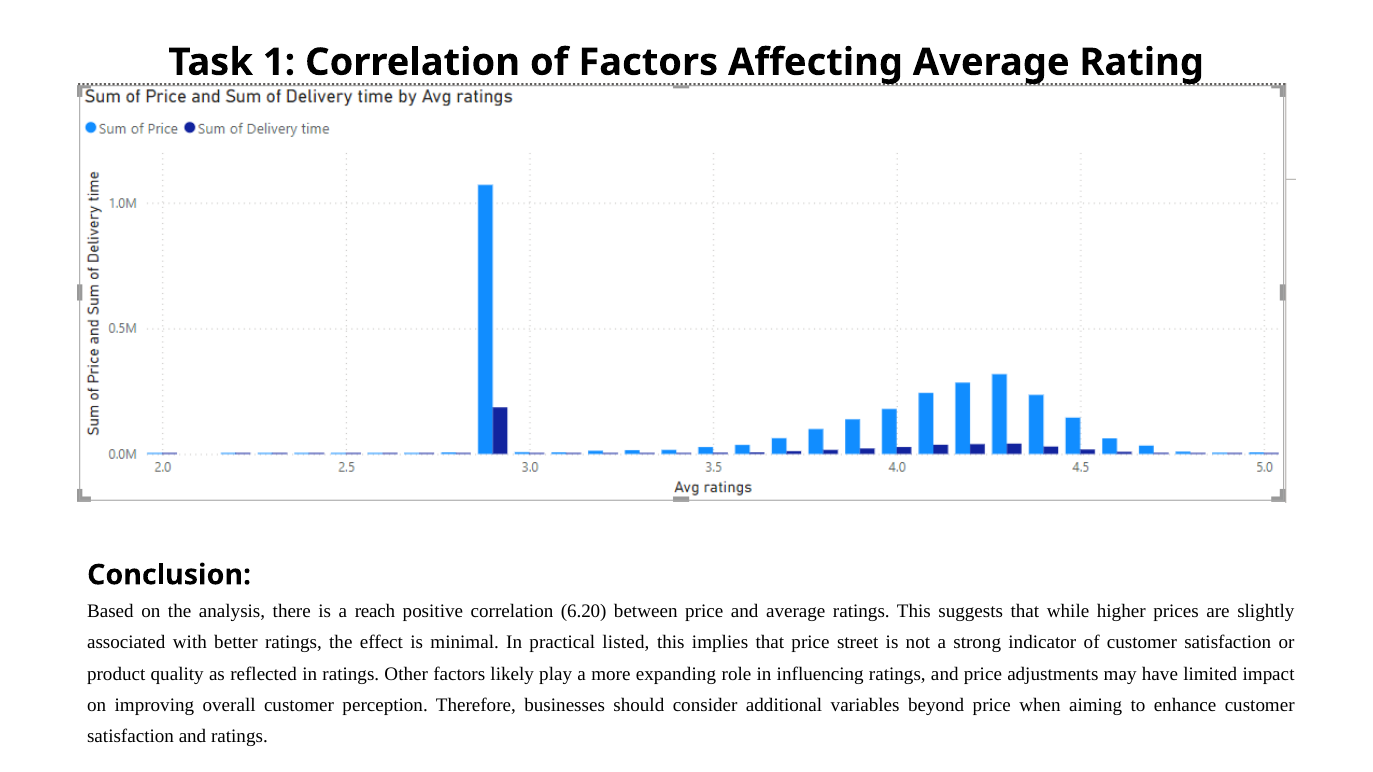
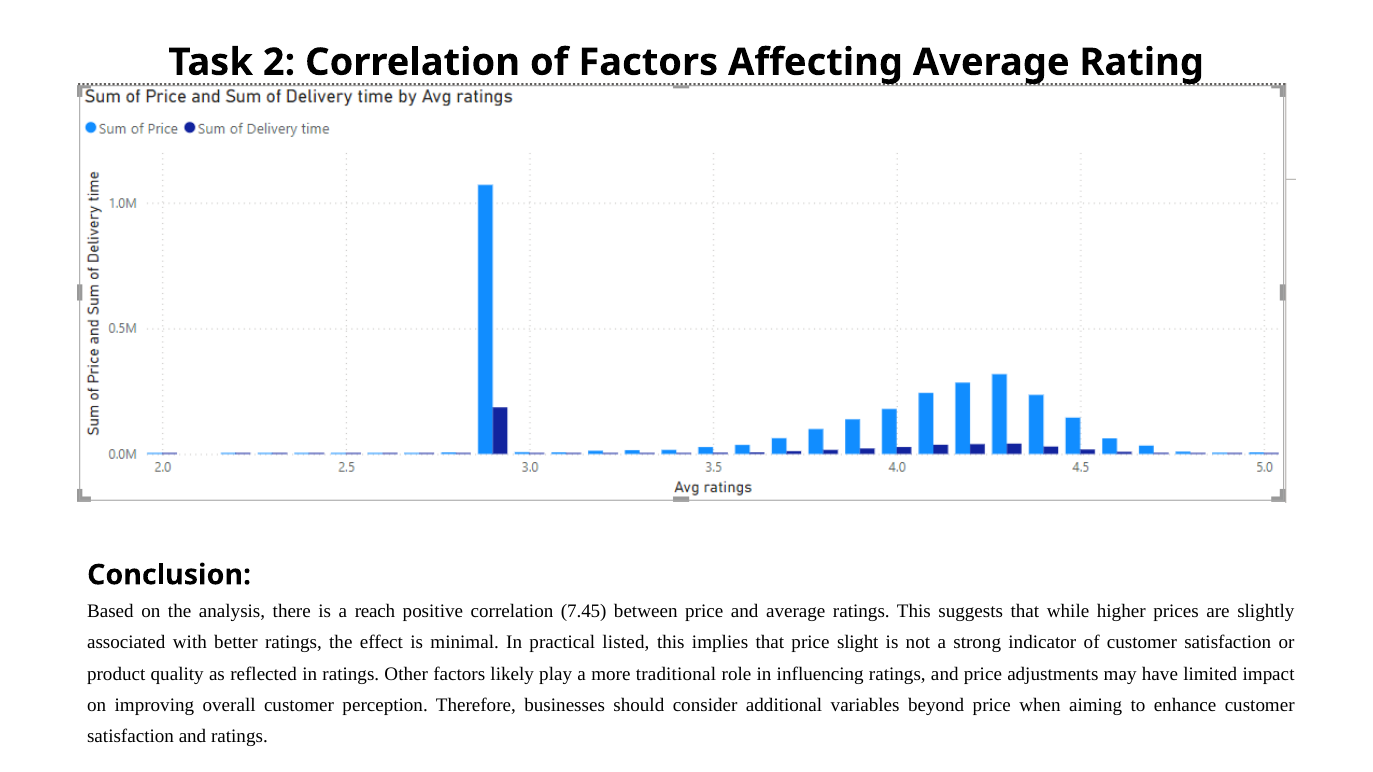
1: 1 -> 2
6.20: 6.20 -> 7.45
street: street -> slight
expanding: expanding -> traditional
